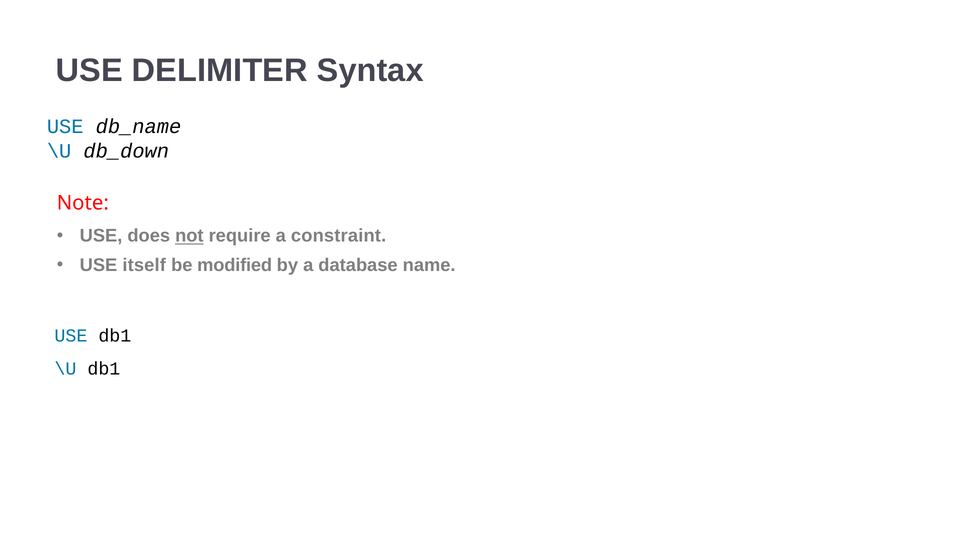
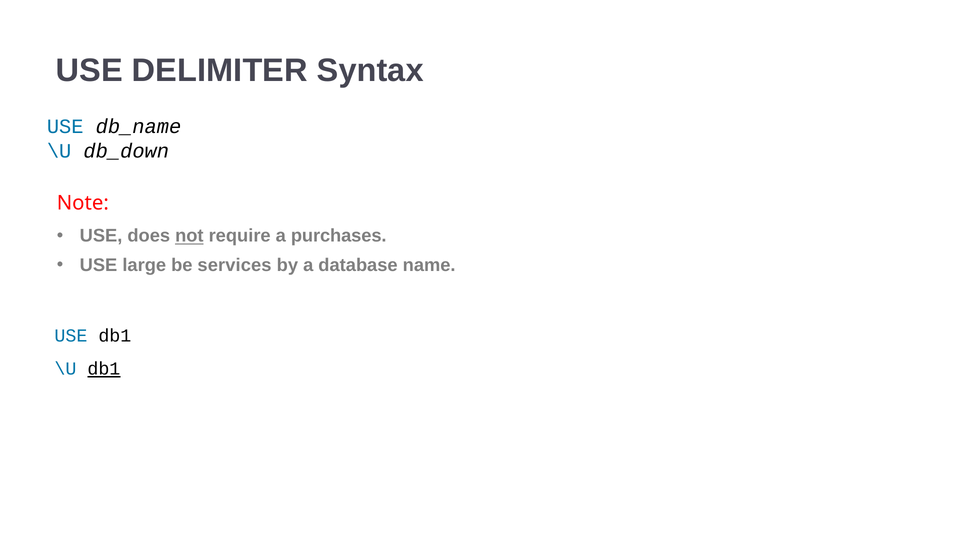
constraint: constraint -> purchases
itself: itself -> large
modified: modified -> services
db1 at (104, 369) underline: none -> present
